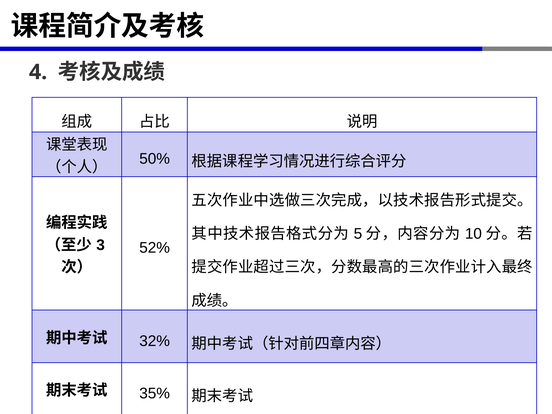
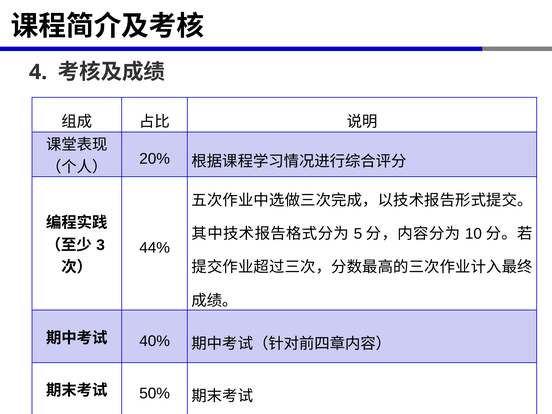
50%: 50% -> 20%
52%: 52% -> 44%
32%: 32% -> 40%
35%: 35% -> 50%
